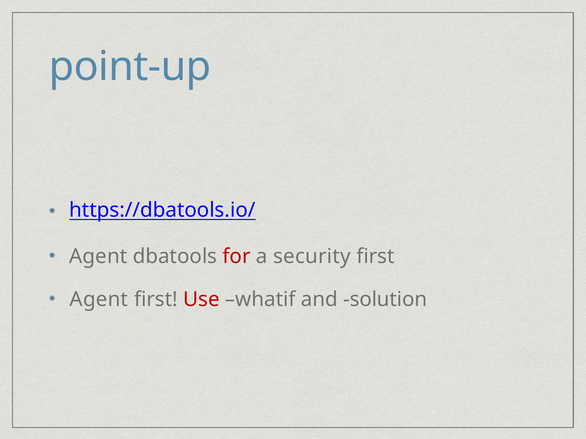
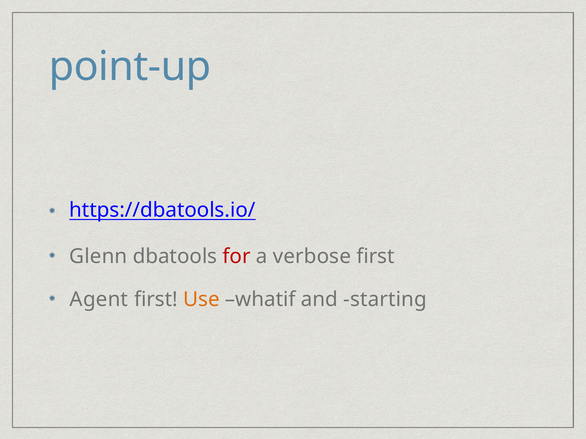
Agent at (98, 257): Agent -> Glenn
security: security -> verbose
Use colour: red -> orange
solution: solution -> starting
